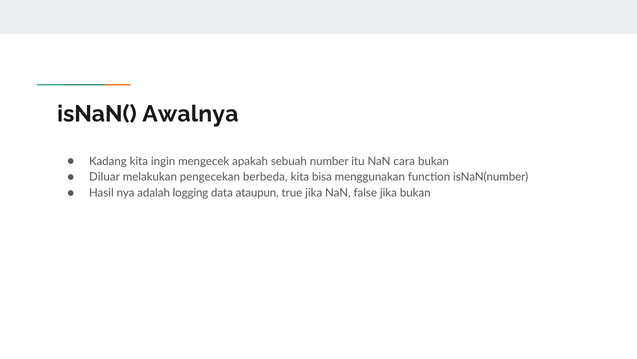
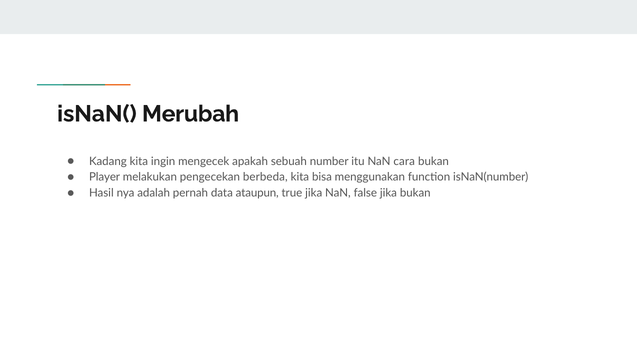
Awalnya: Awalnya -> Merubah
Diluar: Diluar -> Player
logging: logging -> pernah
